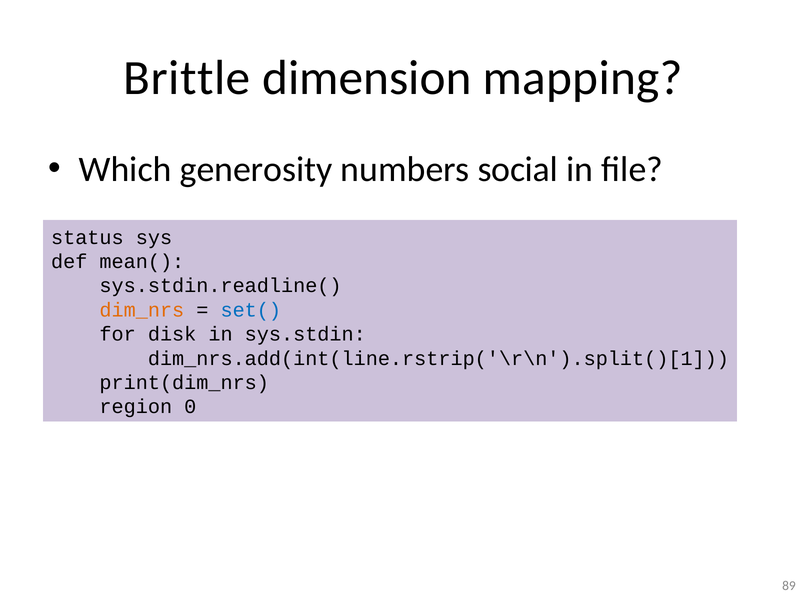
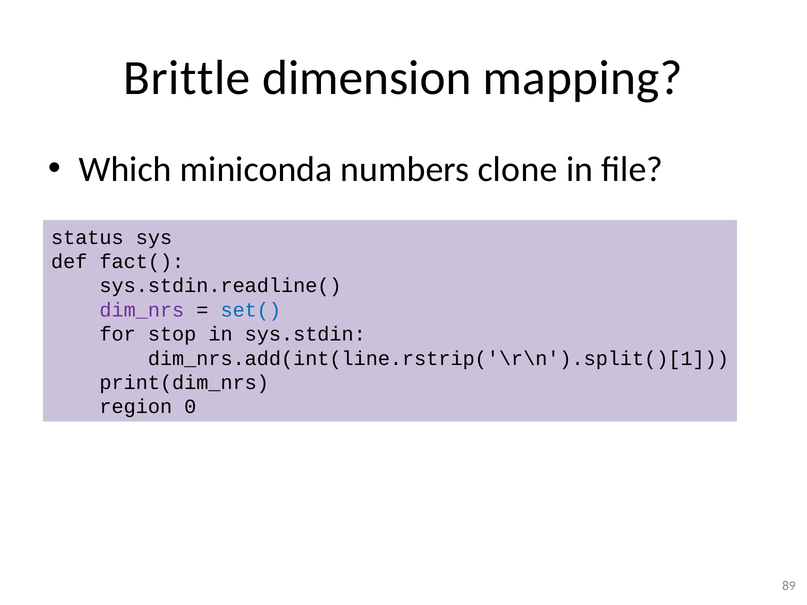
generosity: generosity -> miniconda
social: social -> clone
mean(: mean( -> fact(
dim_nrs colour: orange -> purple
disk: disk -> stop
